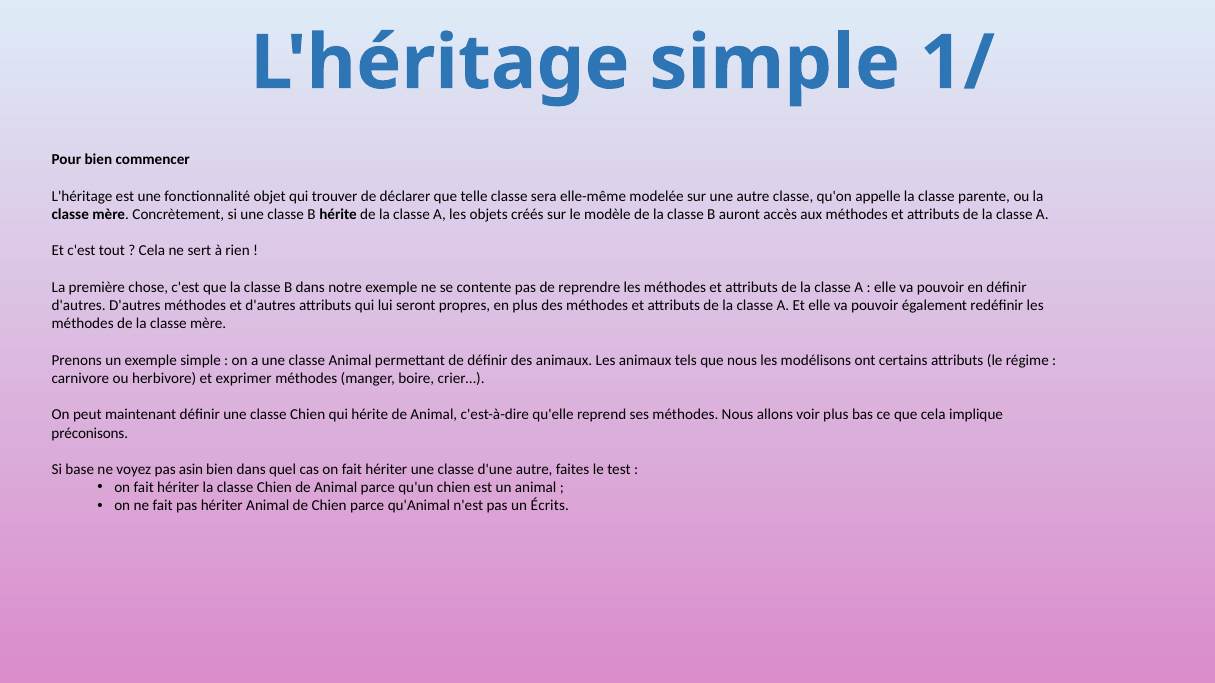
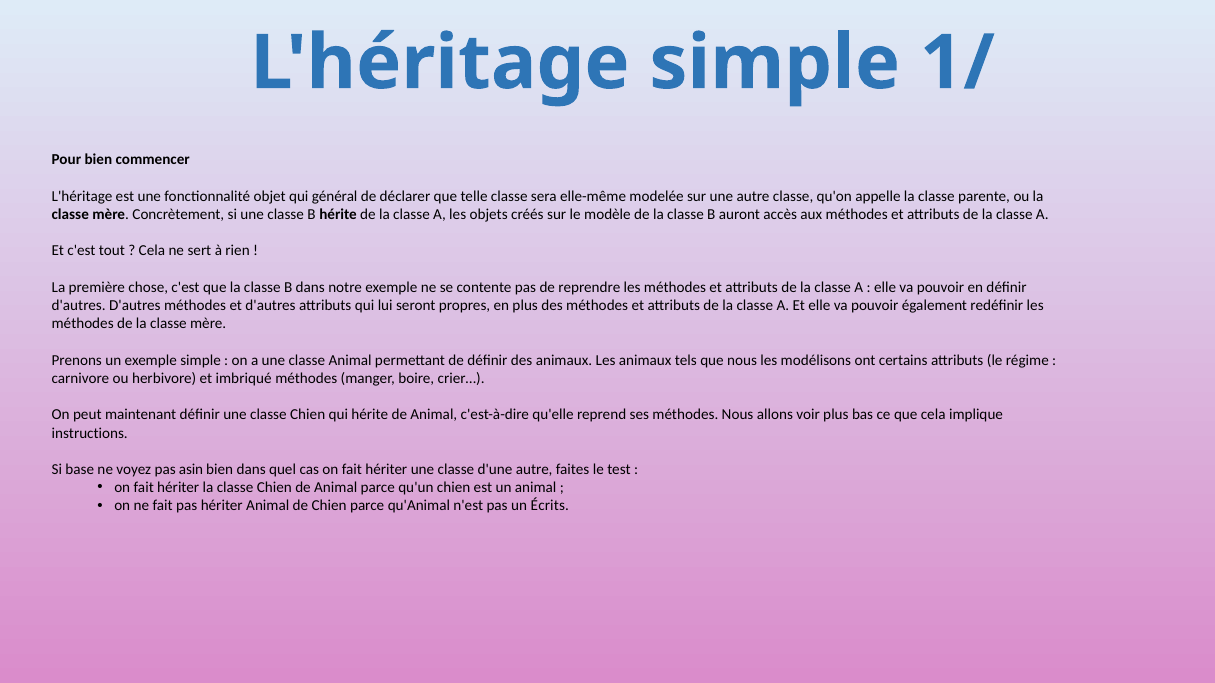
trouver: trouver -> général
exprimer: exprimer -> imbriqué
préconisons: préconisons -> instructions
